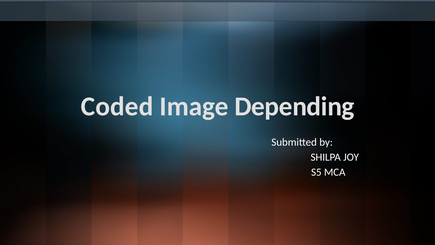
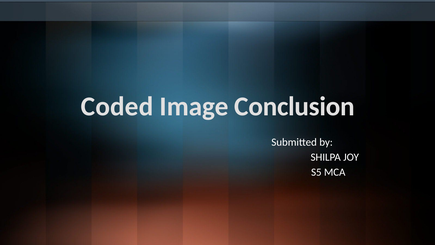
Depending: Depending -> Conclusion
